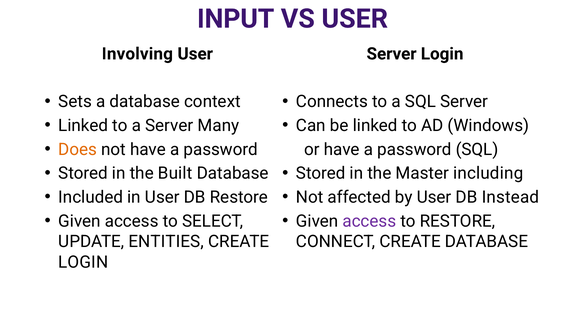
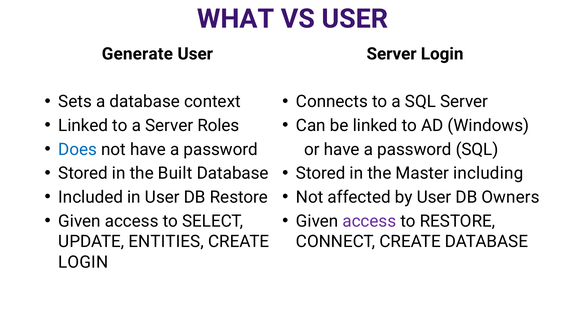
INPUT: INPUT -> WHAT
Involving: Involving -> Generate
Many: Many -> Roles
Does colour: orange -> blue
Instead: Instead -> Owners
